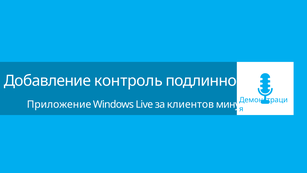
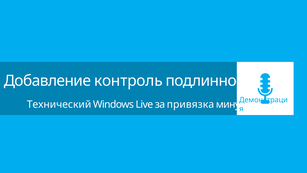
Приложение: Приложение -> Технический
клиентов: клиентов -> привязка
